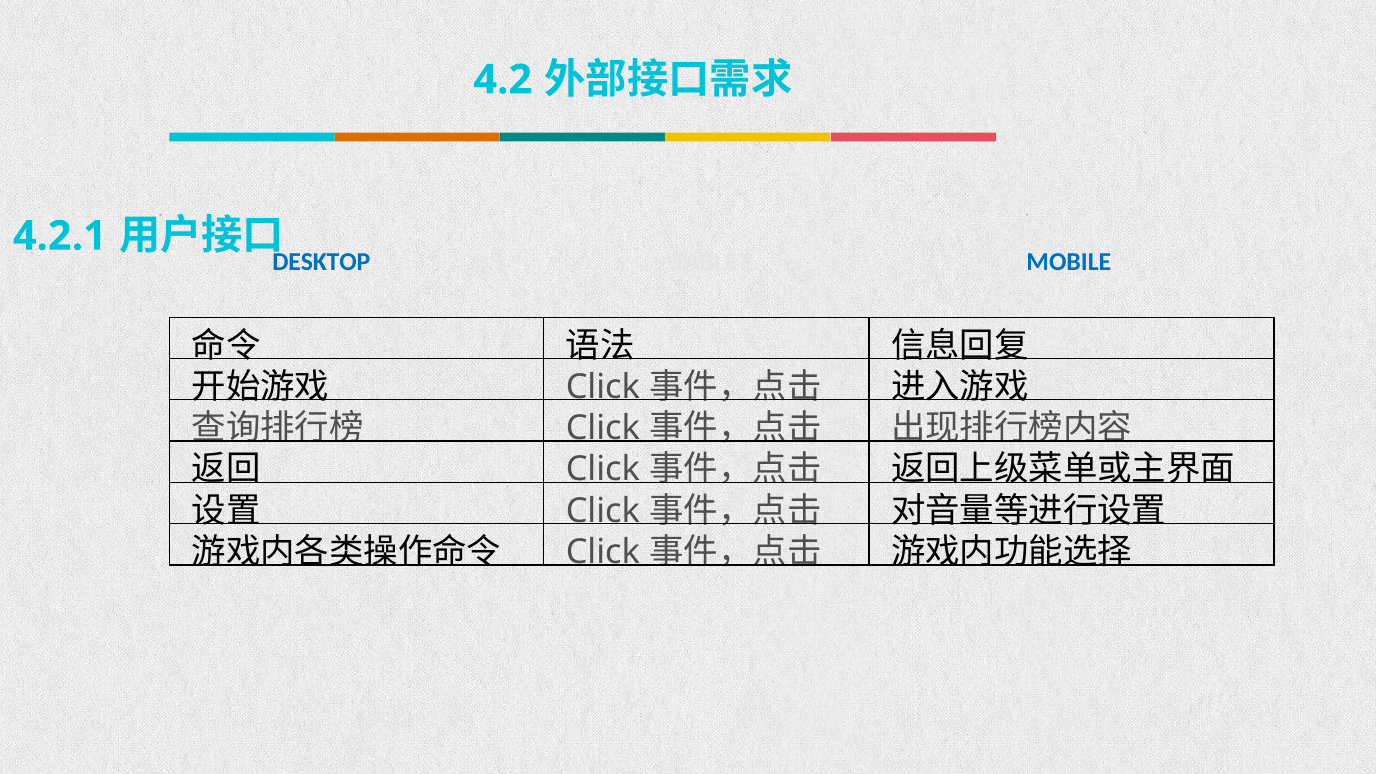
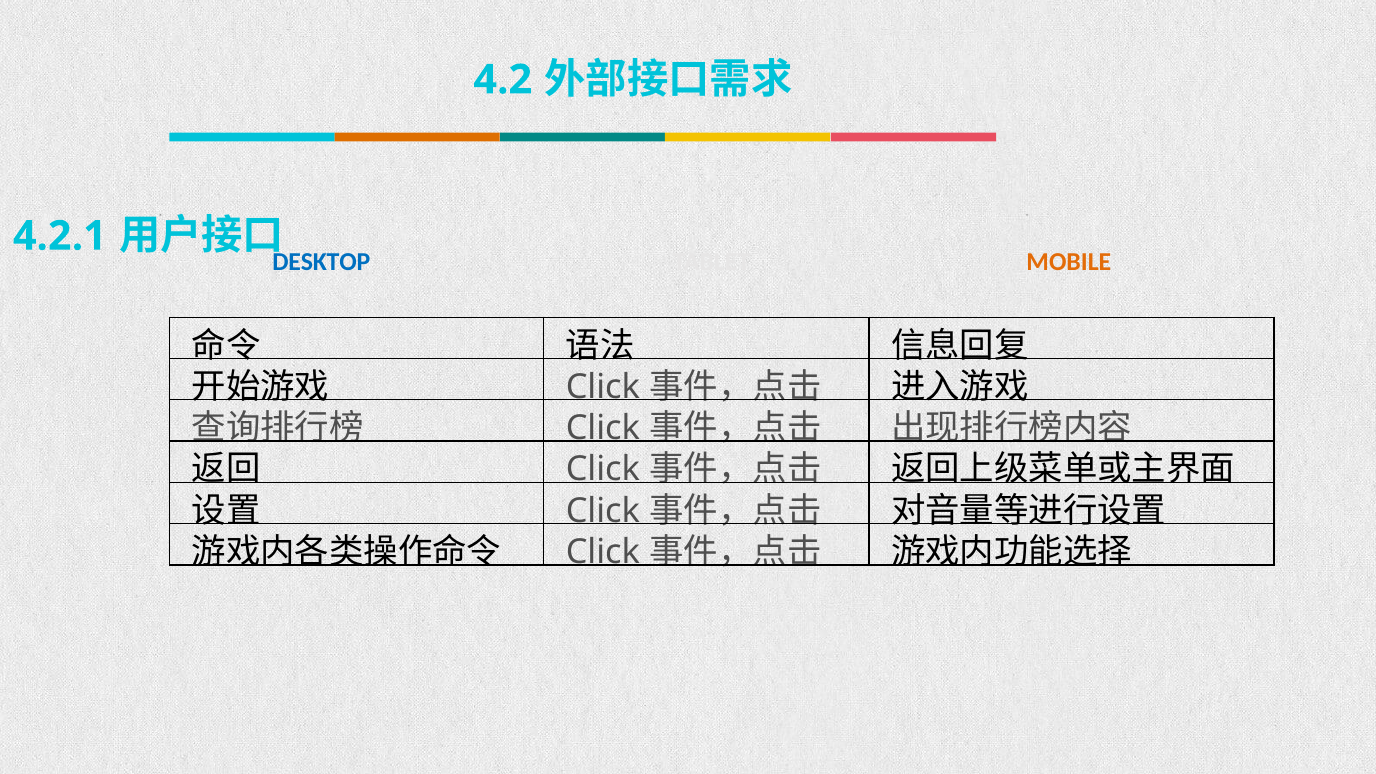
MOBILE colour: blue -> orange
